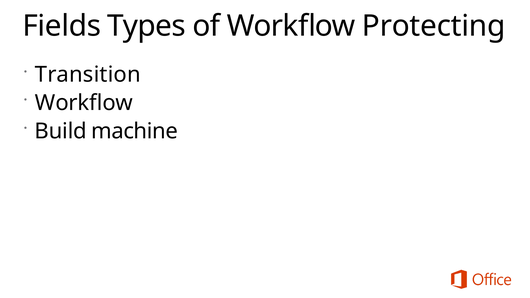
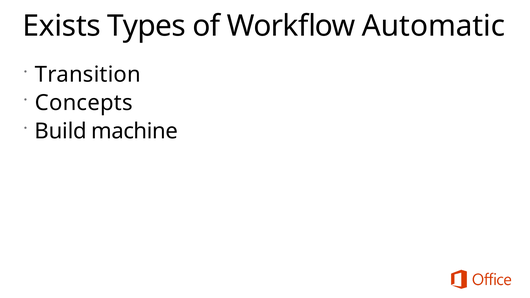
Fields: Fields -> Exists
Protecting: Protecting -> Automatic
Workflow at (84, 103): Workflow -> Concepts
